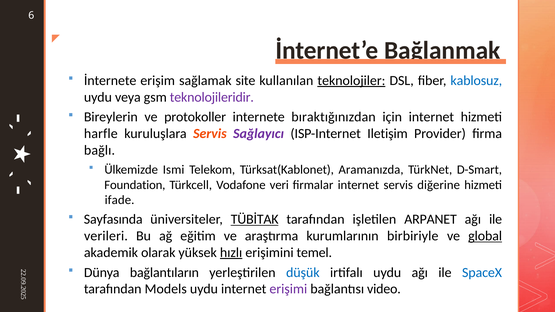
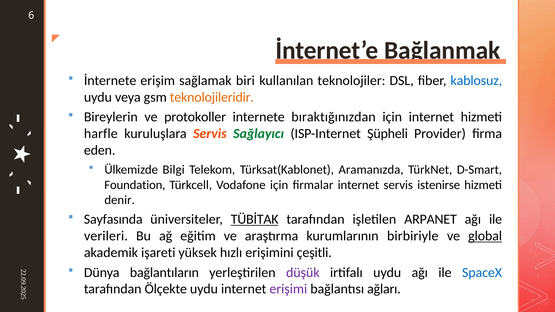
site: site -> biri
teknolojiler underline: present -> none
teknolojileridir colour: purple -> orange
Sağlayıcı colour: purple -> green
Iletişim: Iletişim -> Şüpheli
bağlı: bağlı -> eden
Ismi: Ismi -> Bilgi
Vodafone veri: veri -> için
diğerine: diğerine -> istenirse
ifade: ifade -> denir
olarak: olarak -> işareti
hızlı underline: present -> none
temel: temel -> çeşitli
düşük colour: blue -> purple
Models: Models -> Ölçekte
video: video -> ağları
